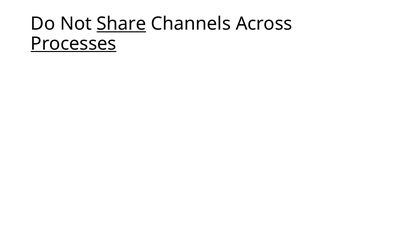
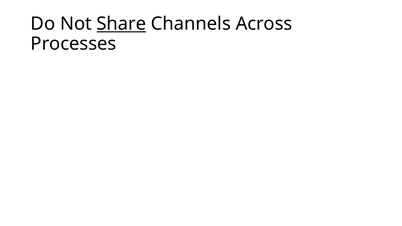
Processes underline: present -> none
